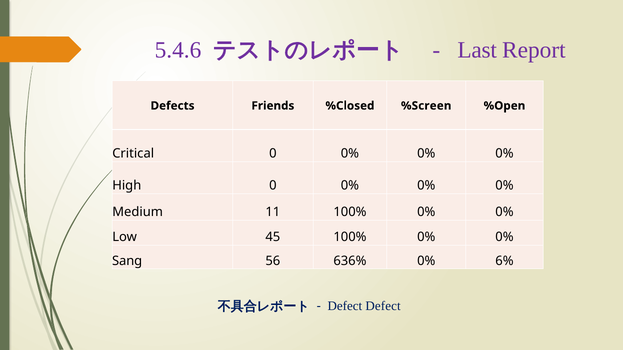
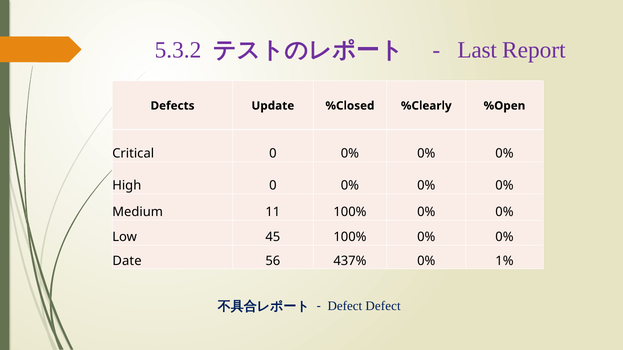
5.4.6: 5.4.6 -> 5.3.2
Friends: Friends -> Update
%Screen: %Screen -> %Clearly
Sang: Sang -> Date
636%: 636% -> 437%
6%: 6% -> 1%
